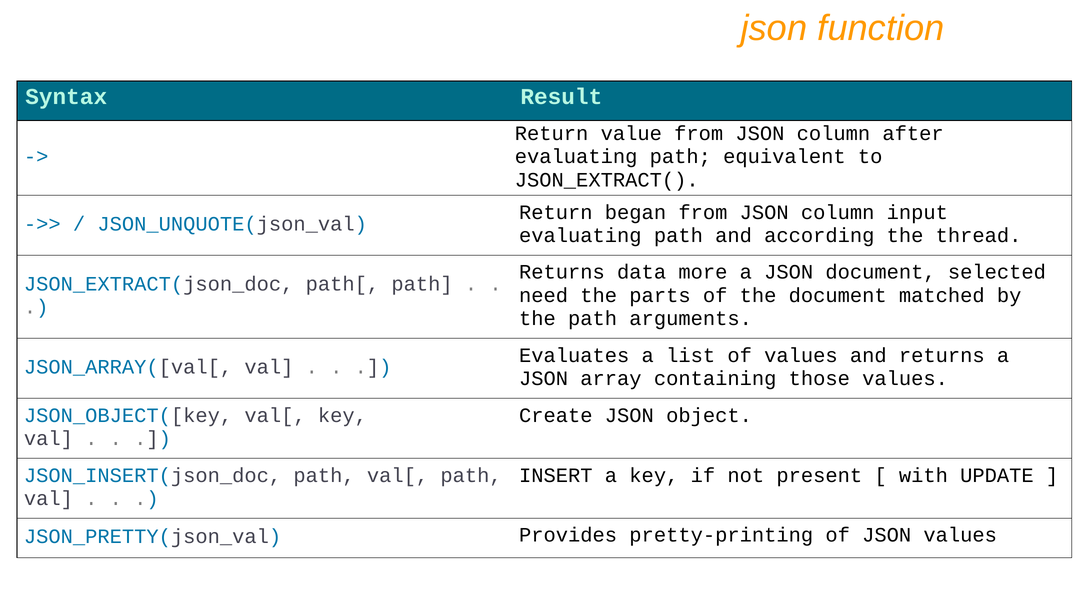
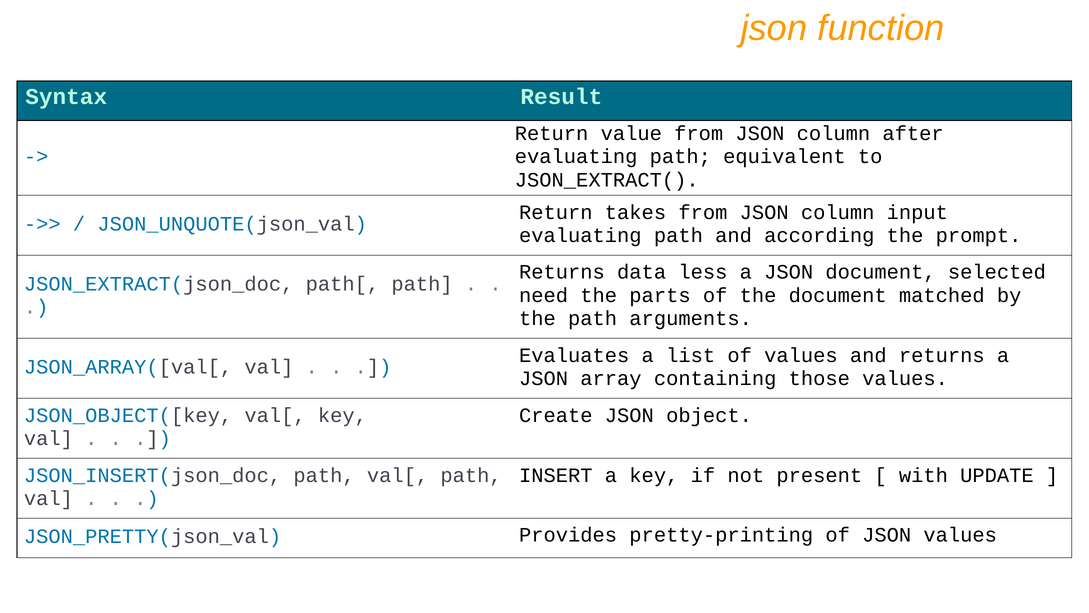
began: began -> takes
thread: thread -> prompt
more: more -> less
